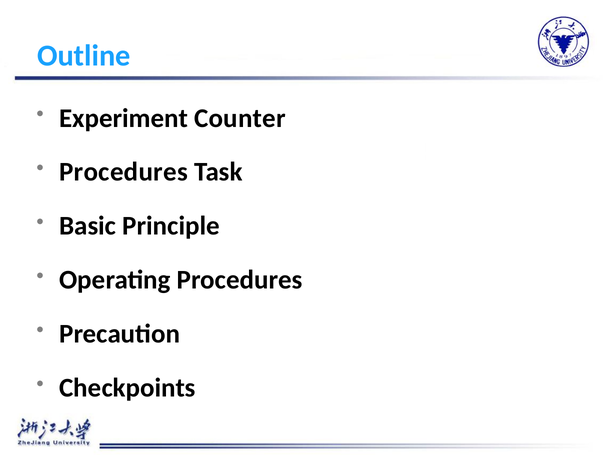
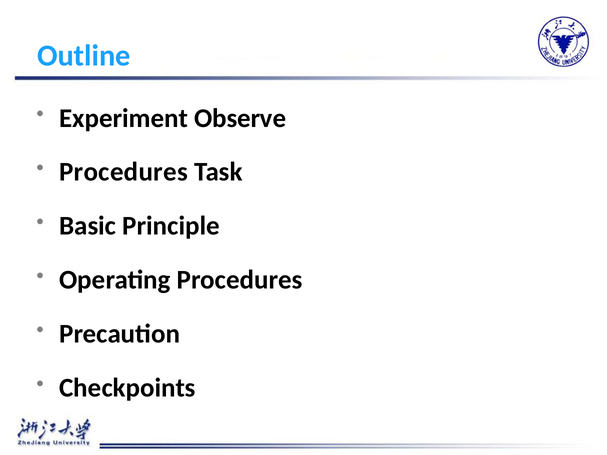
Counter: Counter -> Observe
